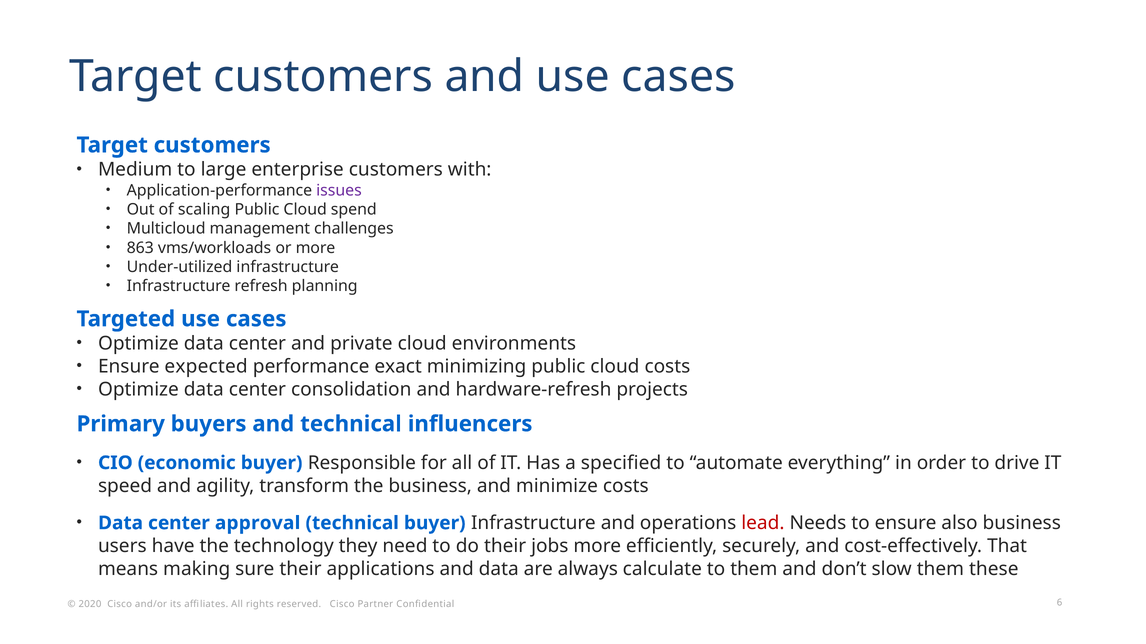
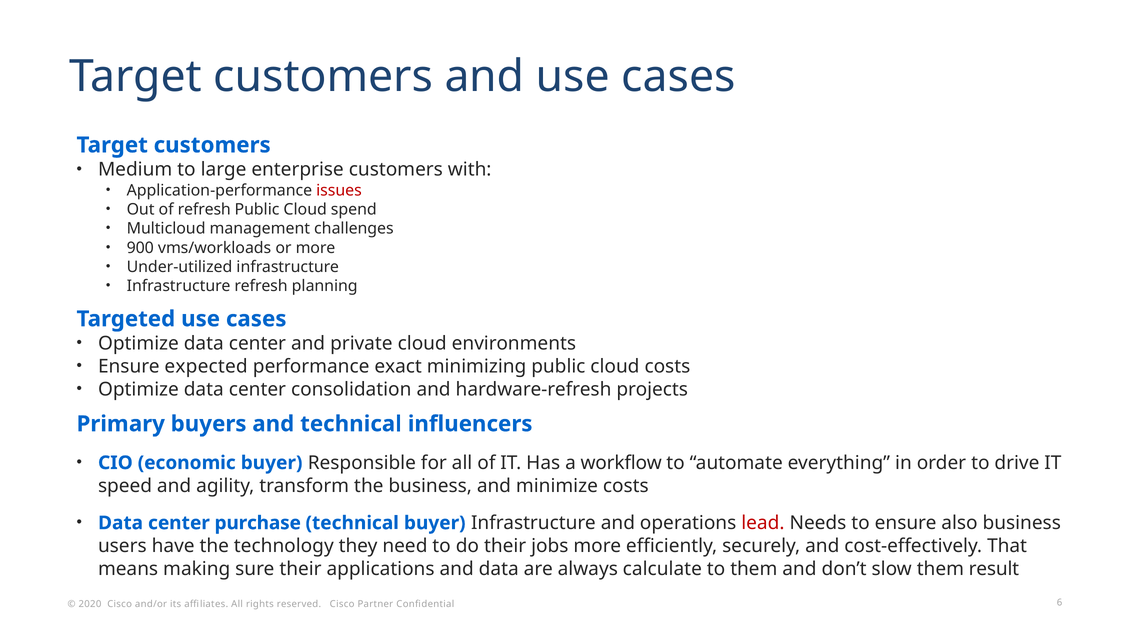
issues colour: purple -> red
of scaling: scaling -> refresh
863: 863 -> 900
specified: specified -> workflow
approval: approval -> purchase
these: these -> result
